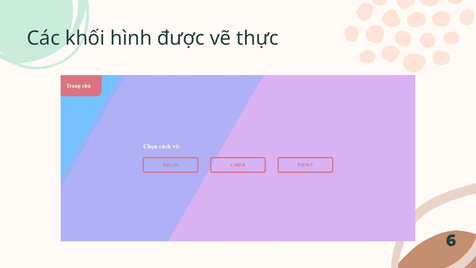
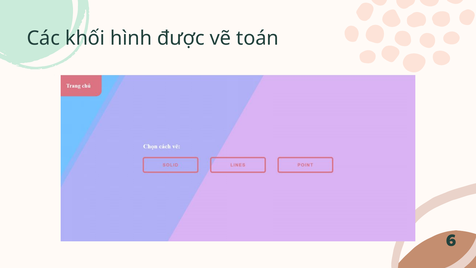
thực: thực -> toán
